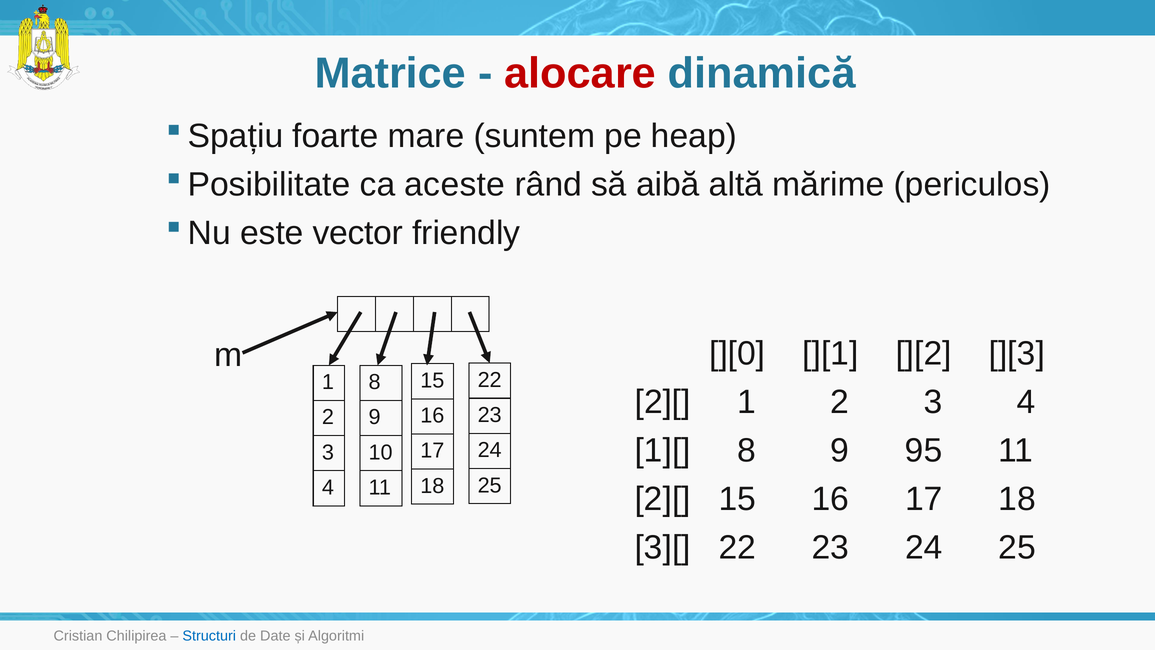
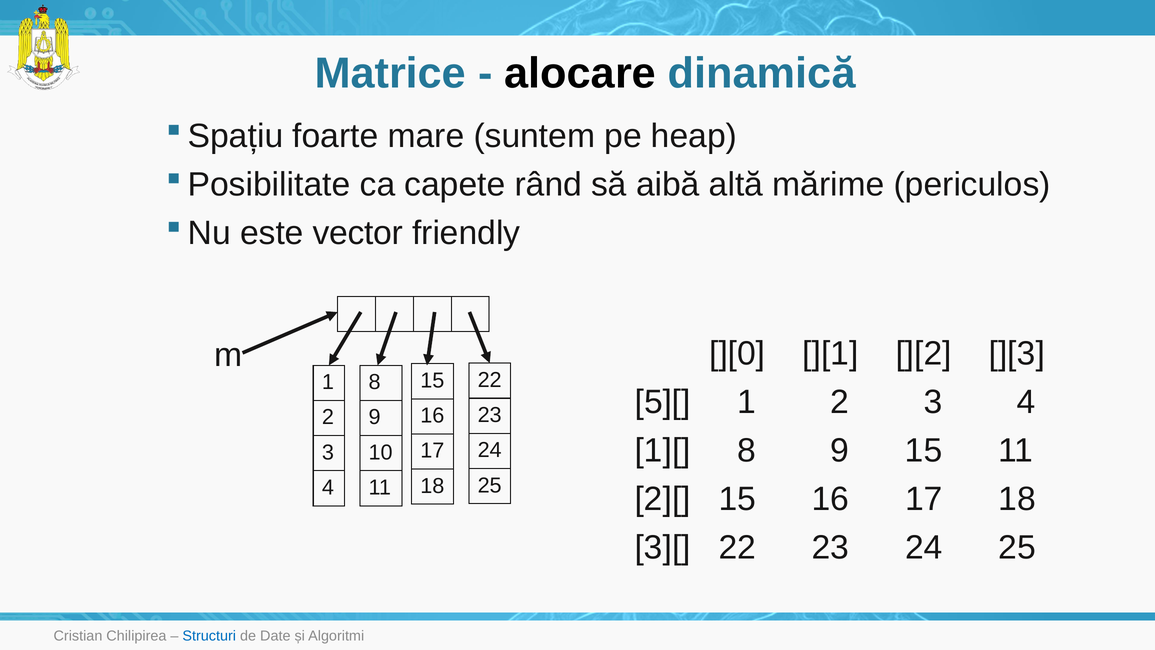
alocare colour: red -> black
aceste: aceste -> capete
2][ at (663, 402): 2][ -> 5][
9 95: 95 -> 15
